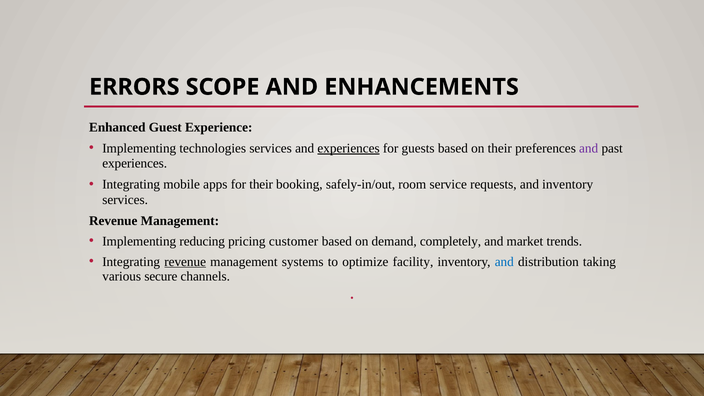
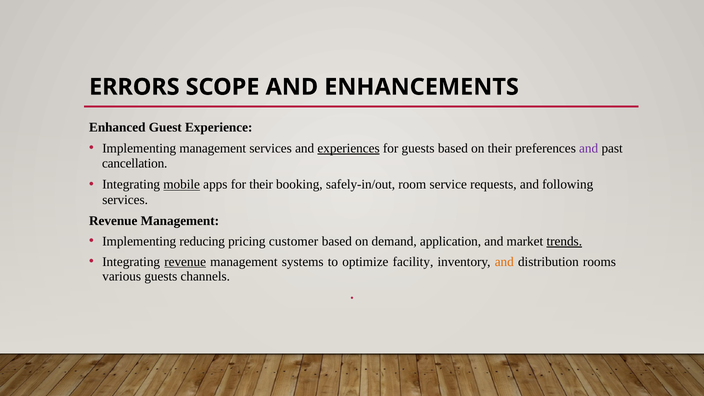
Implementing technologies: technologies -> management
experiences at (135, 163): experiences -> cancellation
mobile underline: none -> present
and inventory: inventory -> following
completely: completely -> application
trends underline: none -> present
and at (504, 262) colour: blue -> orange
taking: taking -> rooms
various secure: secure -> guests
